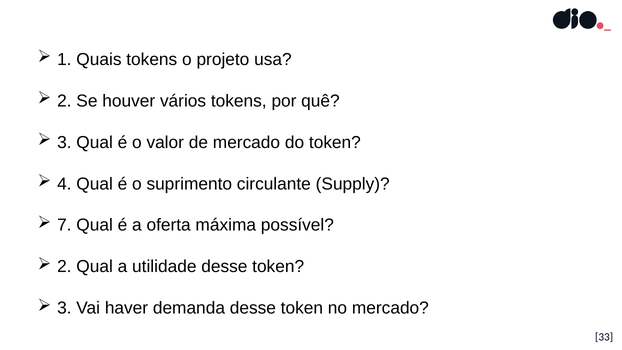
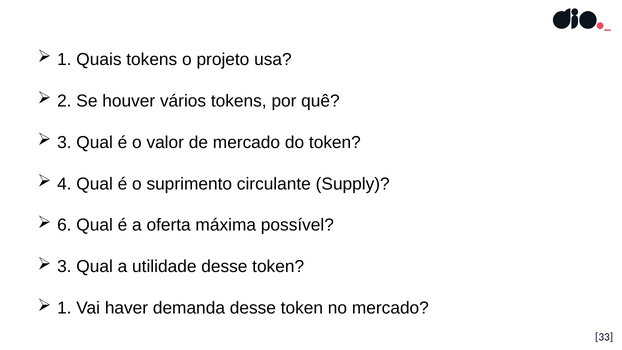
7: 7 -> 6
2 at (64, 267): 2 -> 3
3 at (64, 308): 3 -> 1
